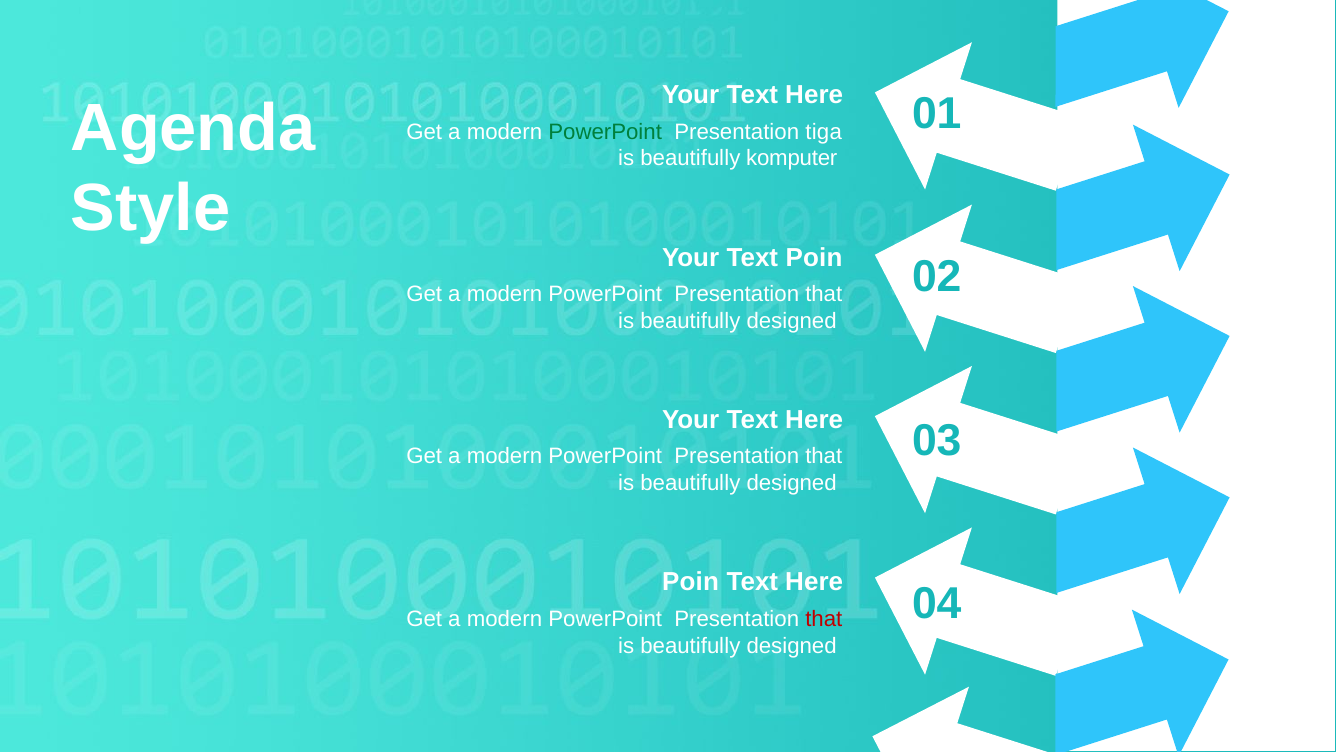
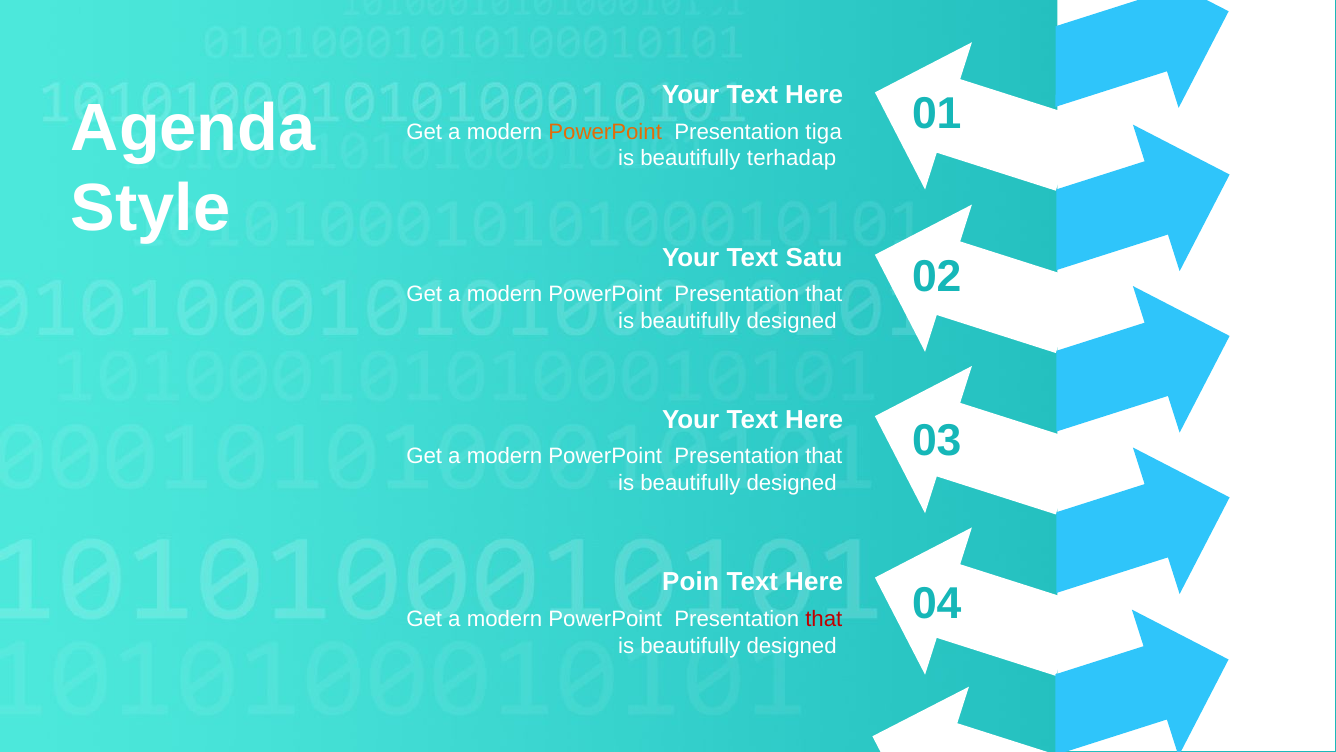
PowerPoint at (605, 132) colour: green -> orange
komputer: komputer -> terhadap
Text Poin: Poin -> Satu
